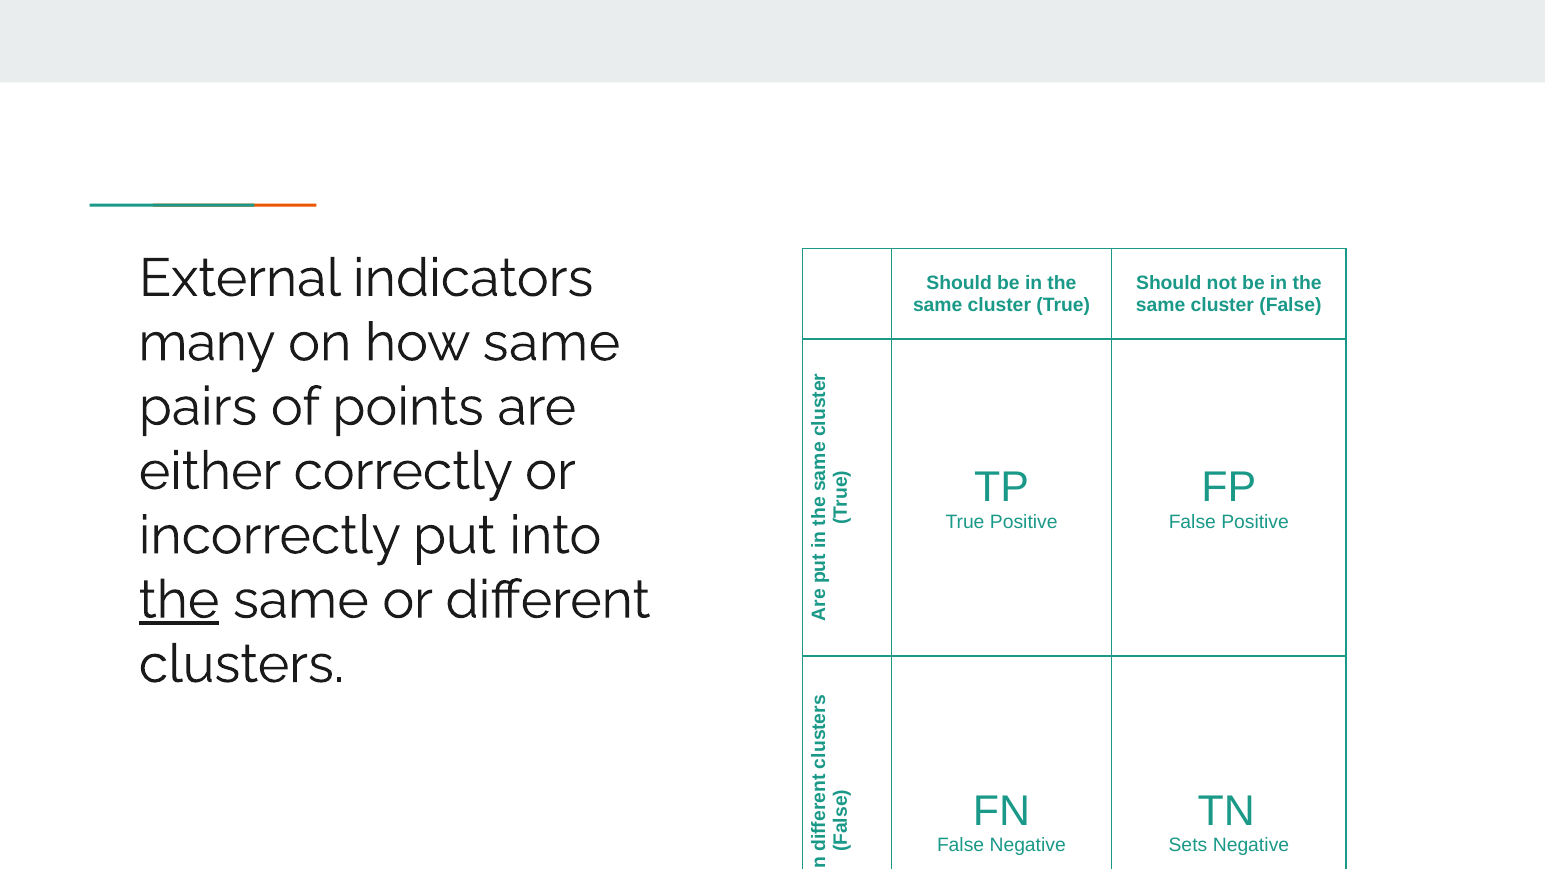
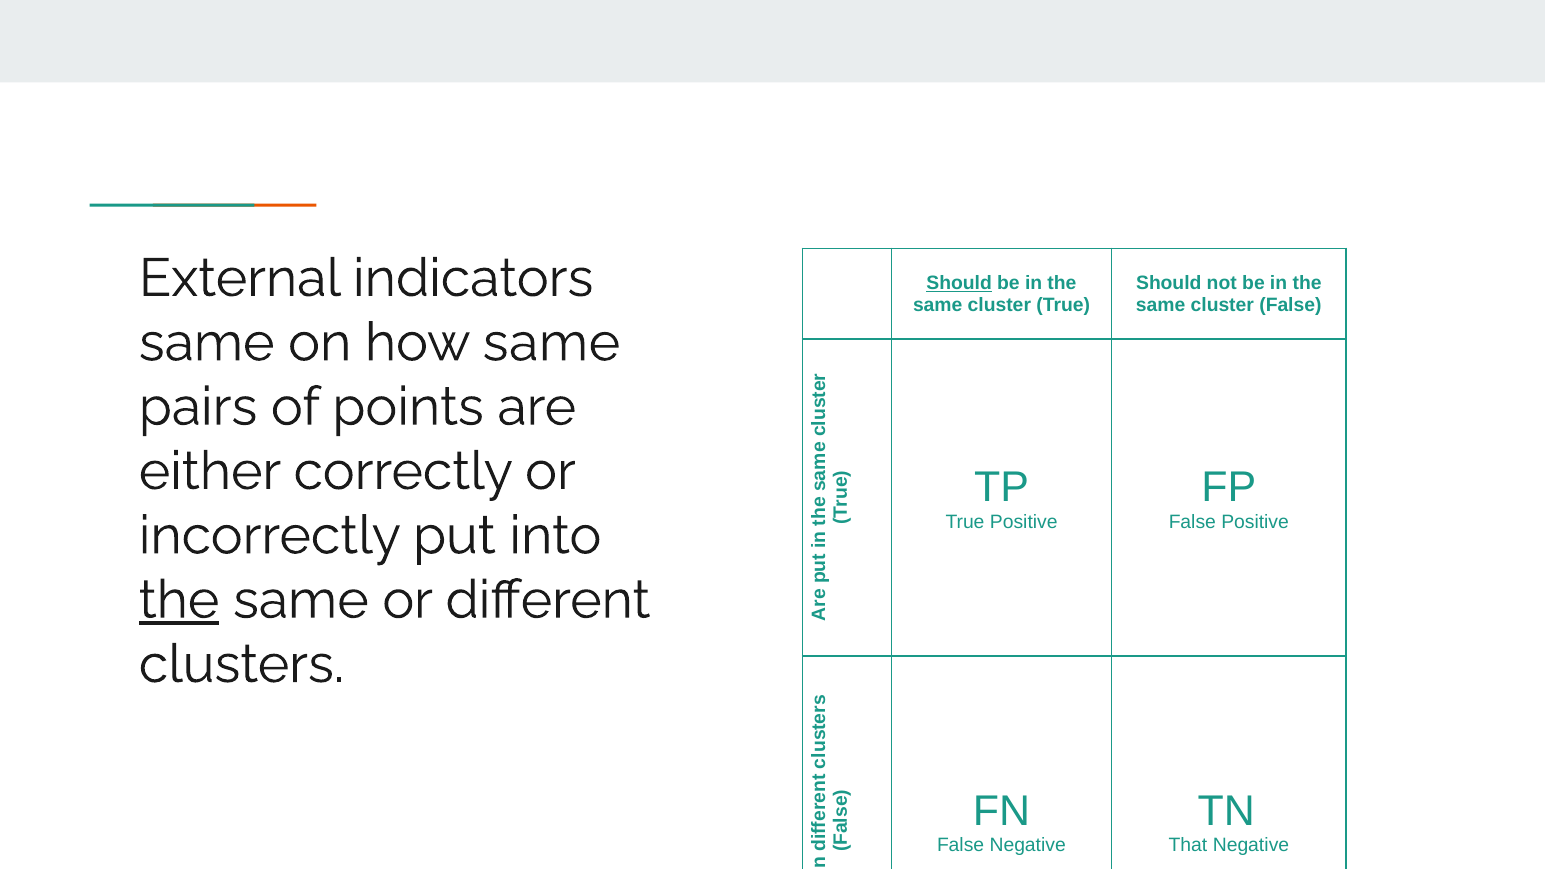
Should at (959, 283) underline: none -> present
many at (207, 343): many -> same
Sets: Sets -> That
